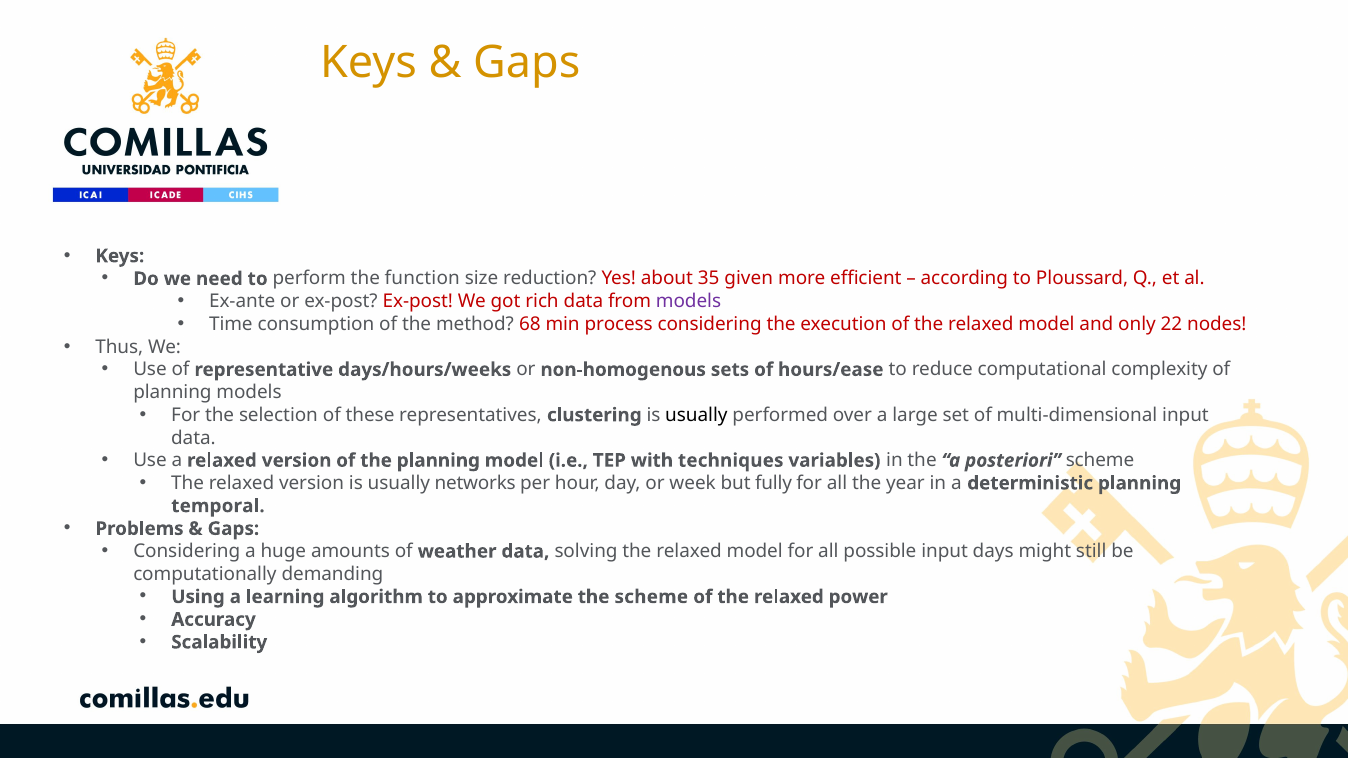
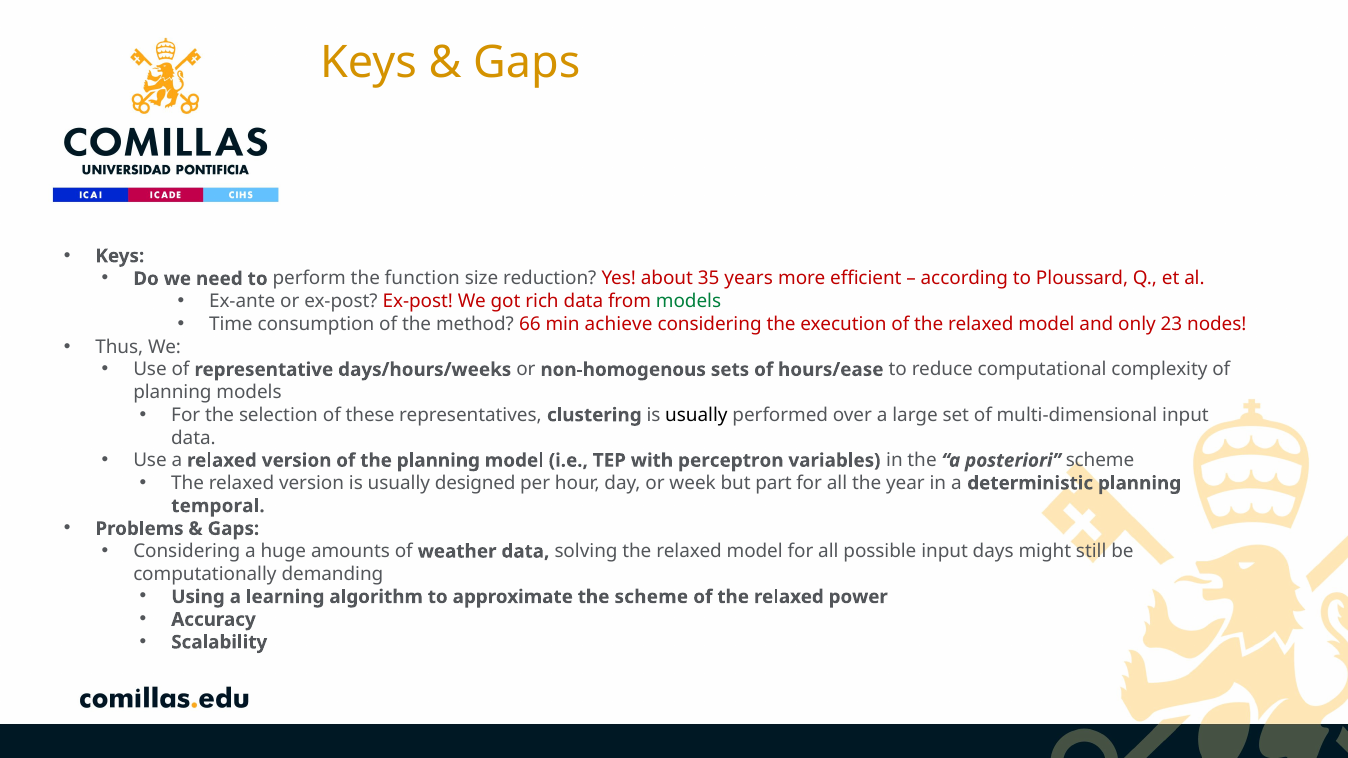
given: given -> years
models at (688, 302) colour: purple -> green
68: 68 -> 66
process: process -> achieve
22: 22 -> 23
techniques: techniques -> perceptron
networks: networks -> designed
fully: fully -> part
